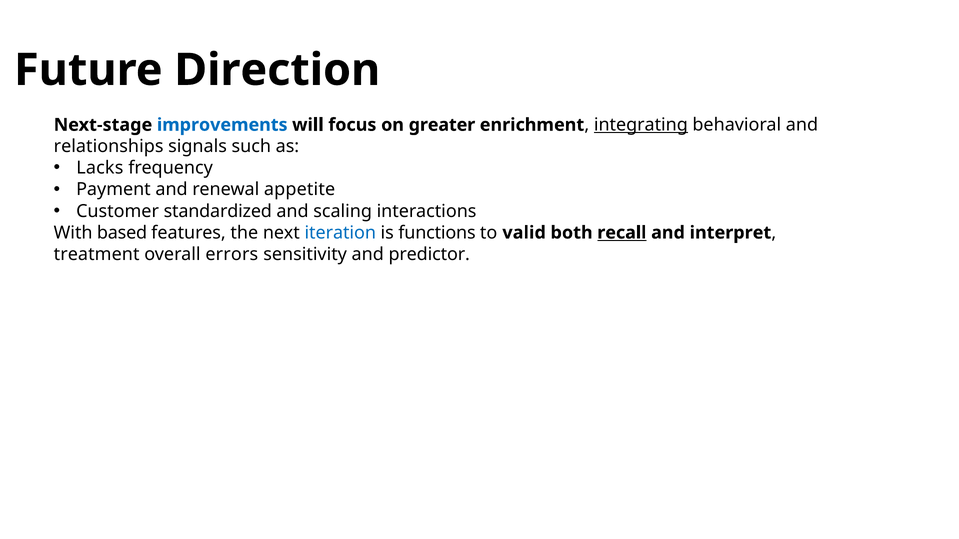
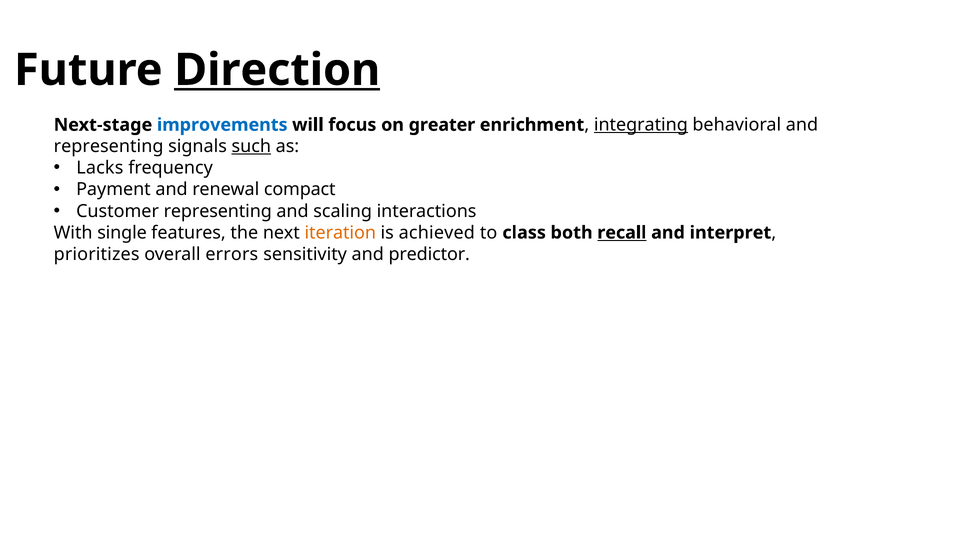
Direction underline: none -> present
relationships at (109, 147): relationships -> representing
such underline: none -> present
appetite: appetite -> compact
Customer standardized: standardized -> representing
based: based -> single
iteration colour: blue -> orange
functions: functions -> achieved
valid: valid -> class
treatment: treatment -> prioritizes
